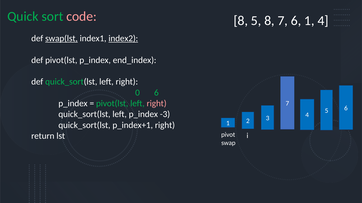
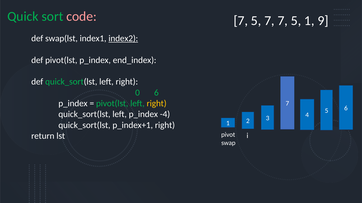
8 at (241, 21): 8 -> 7
5 8: 8 -> 7
6 at (296, 21): 6 -> 5
1 4: 4 -> 9
swap(lst underline: present -> none
right at (157, 104) colour: pink -> yellow
-3: -3 -> -4
